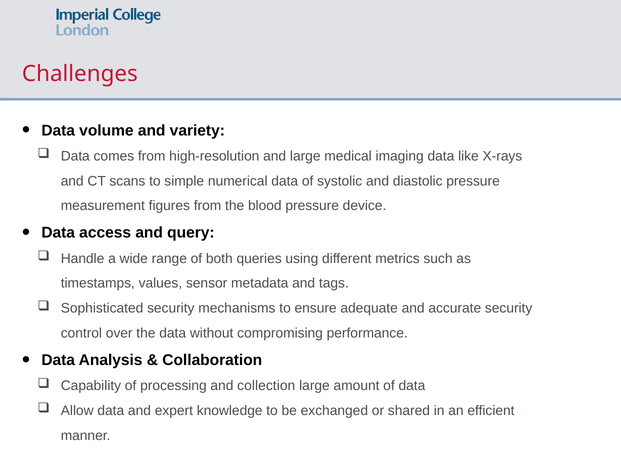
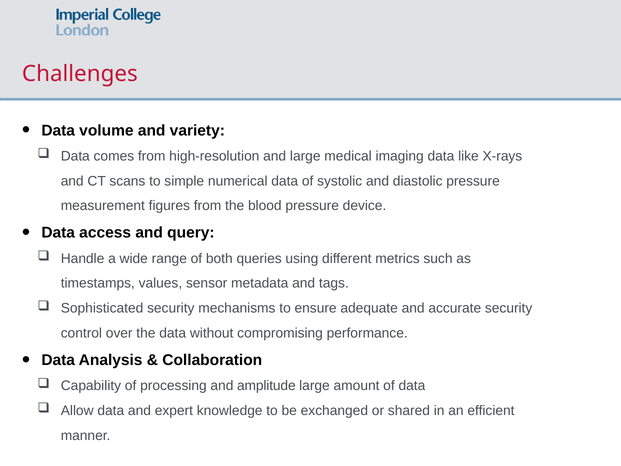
collection: collection -> amplitude
